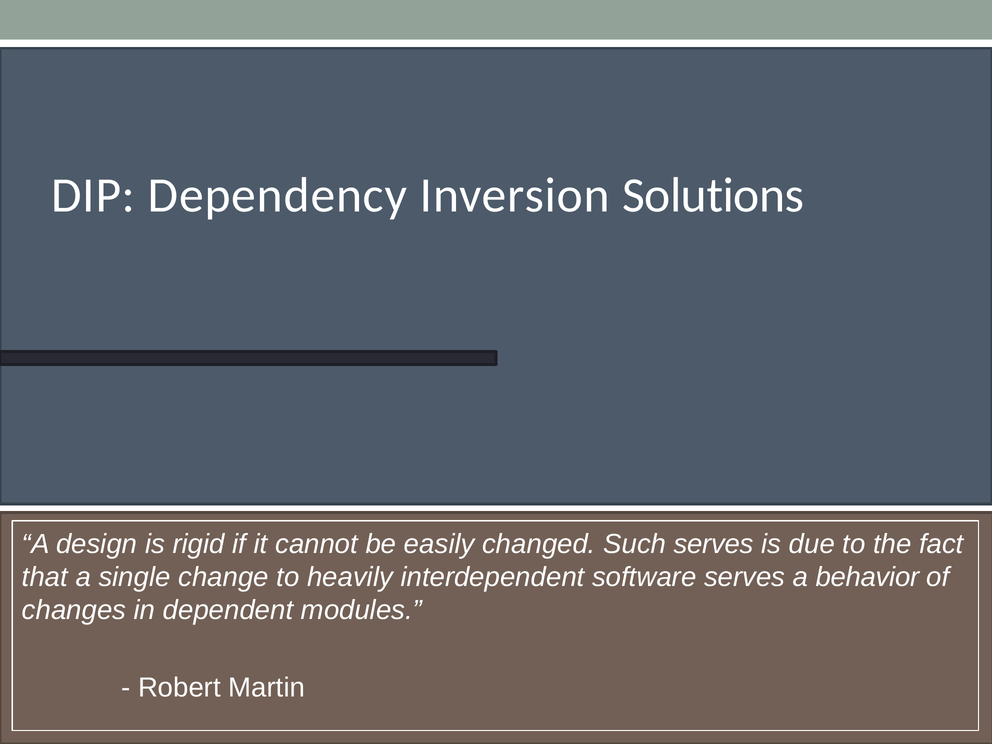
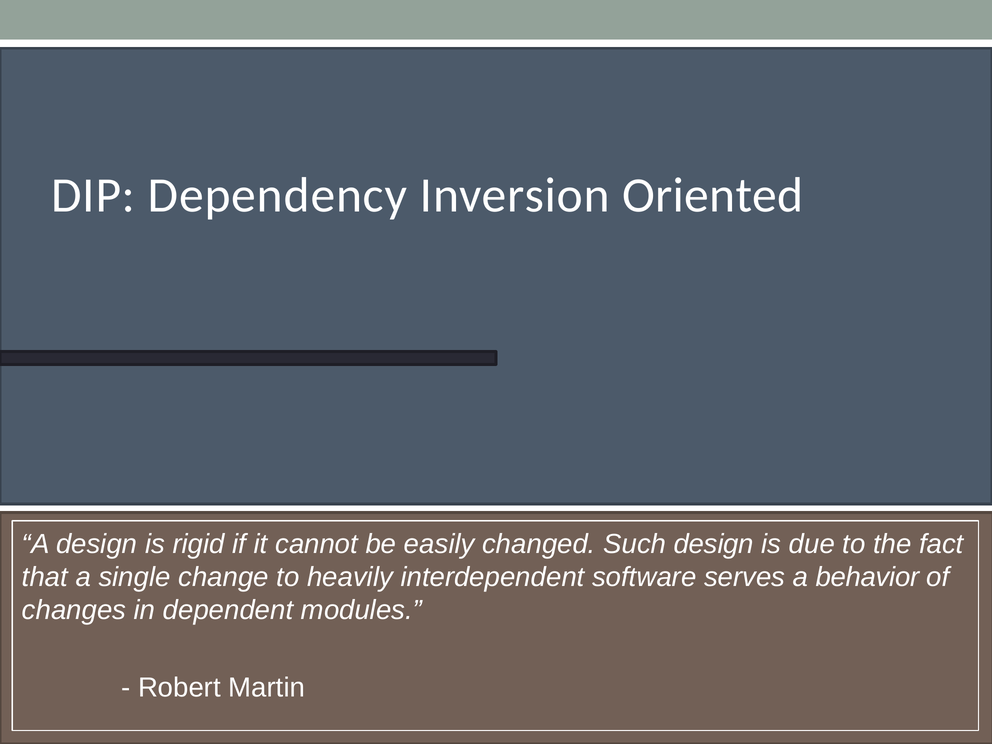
Solutions: Solutions -> Oriented
Such serves: serves -> design
